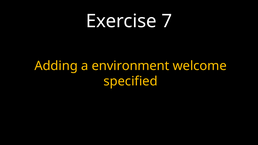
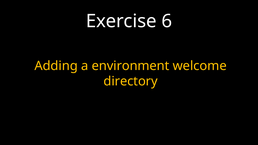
7: 7 -> 6
specified: specified -> directory
